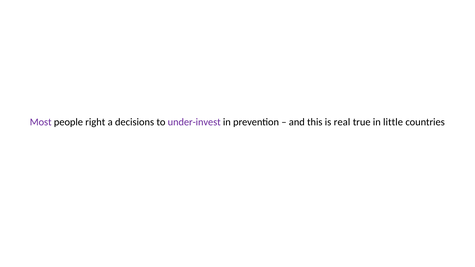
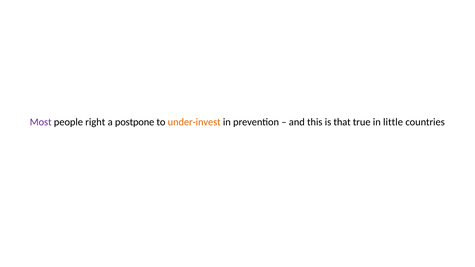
decisions: decisions -> postpone
under-invest colour: purple -> orange
real: real -> that
